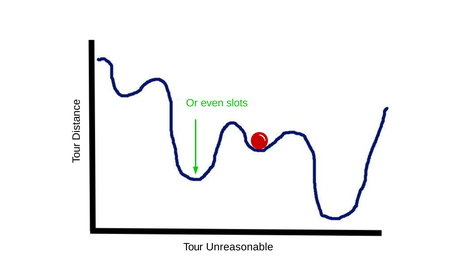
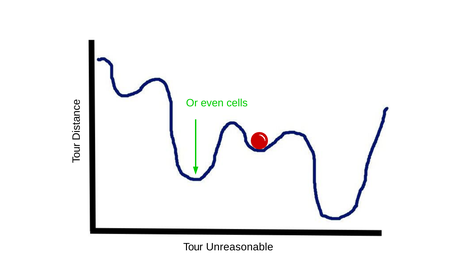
slots: slots -> cells
